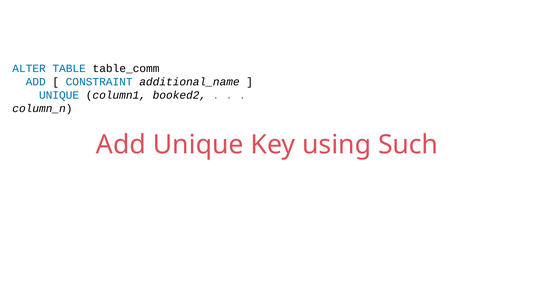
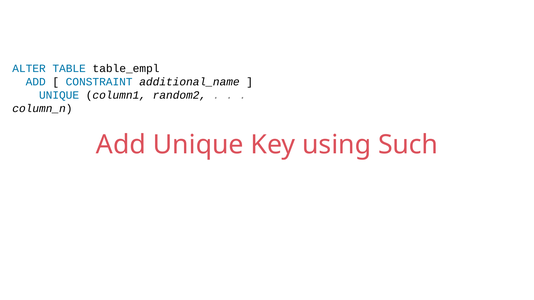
table_comm: table_comm -> table_empl
booked2: booked2 -> random2
